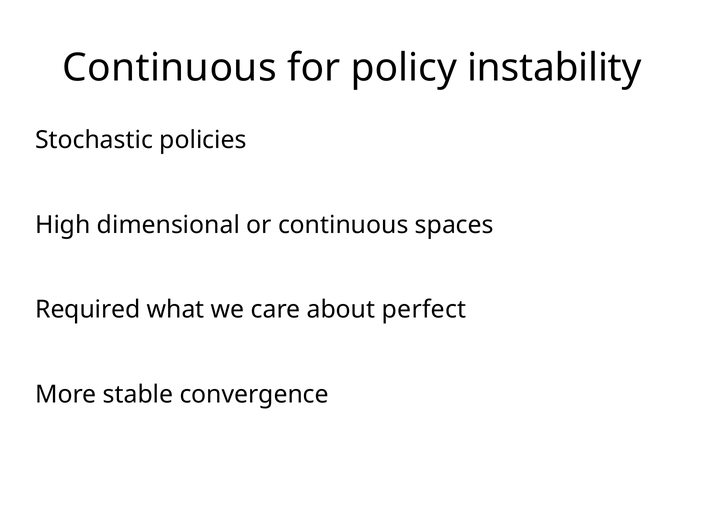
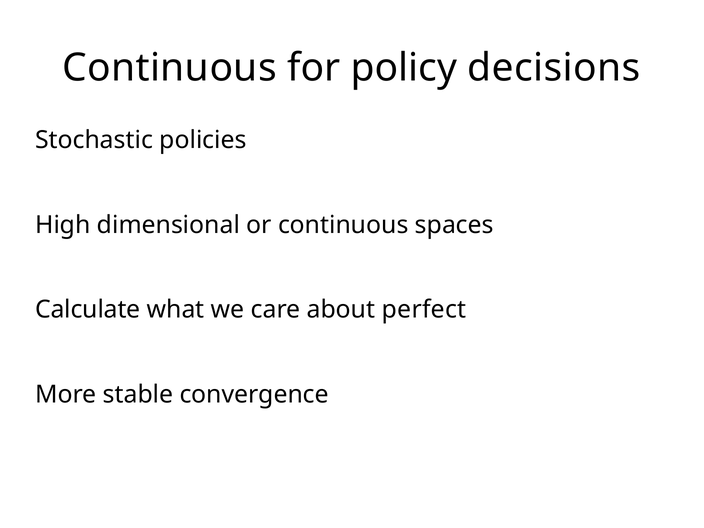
instability: instability -> decisions
Required: Required -> Calculate
